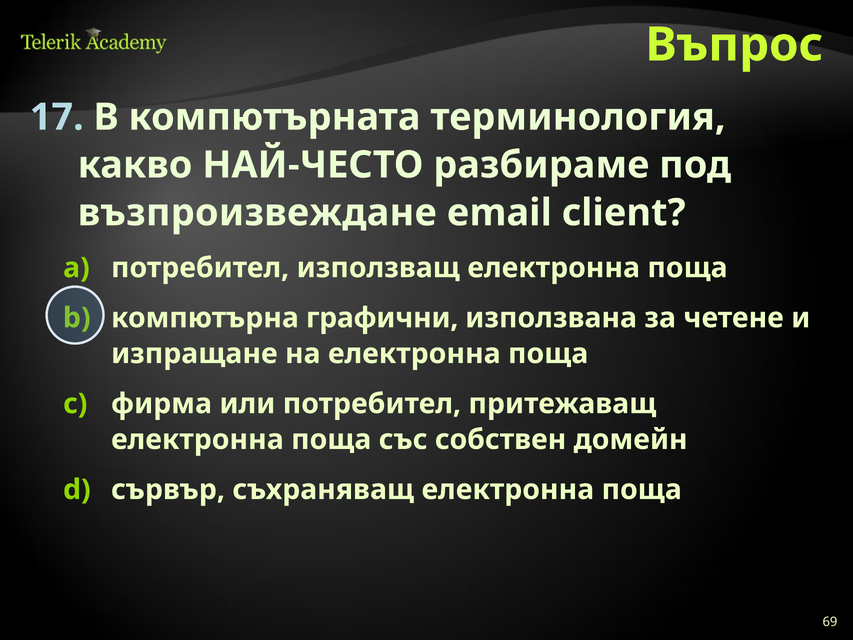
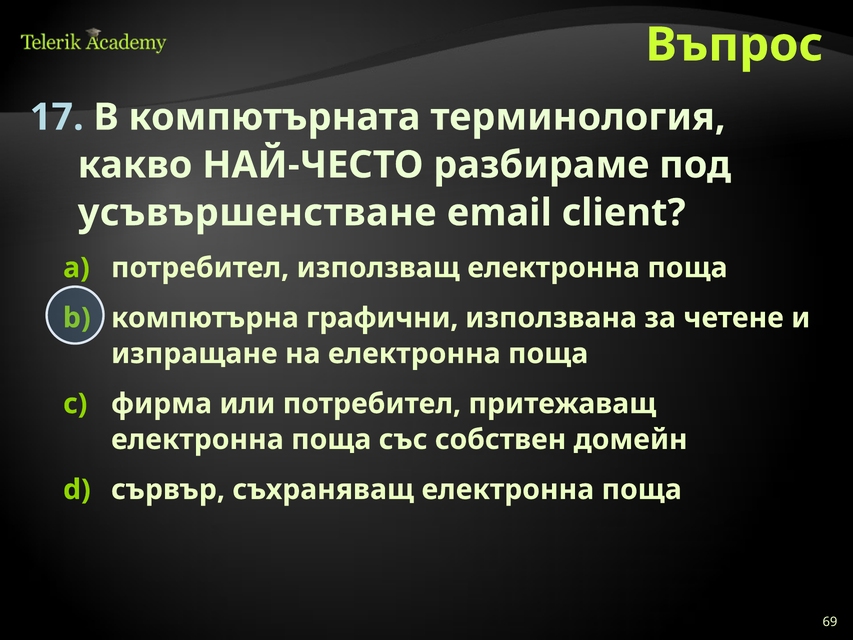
възпроизвеждане: възпроизвеждане -> усъвършенстване
